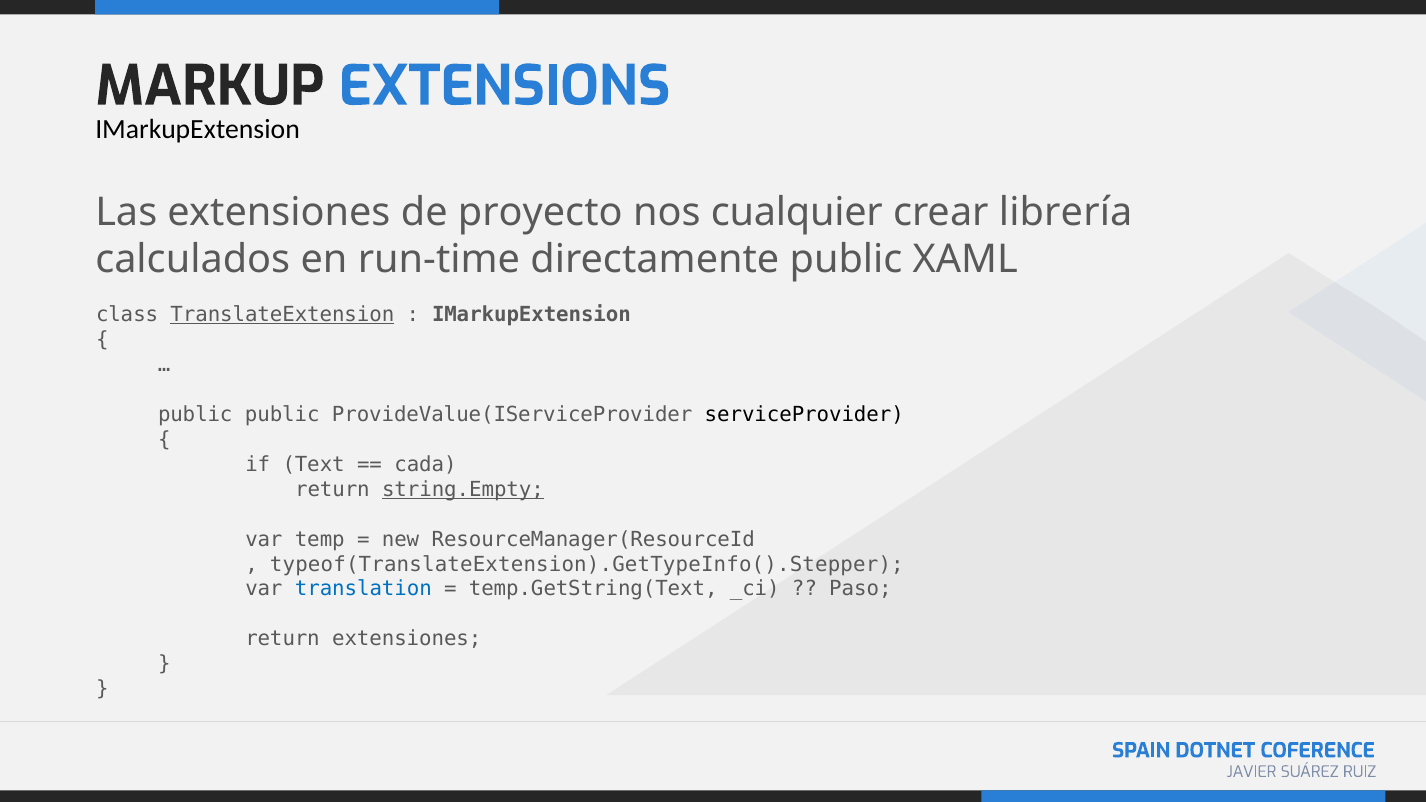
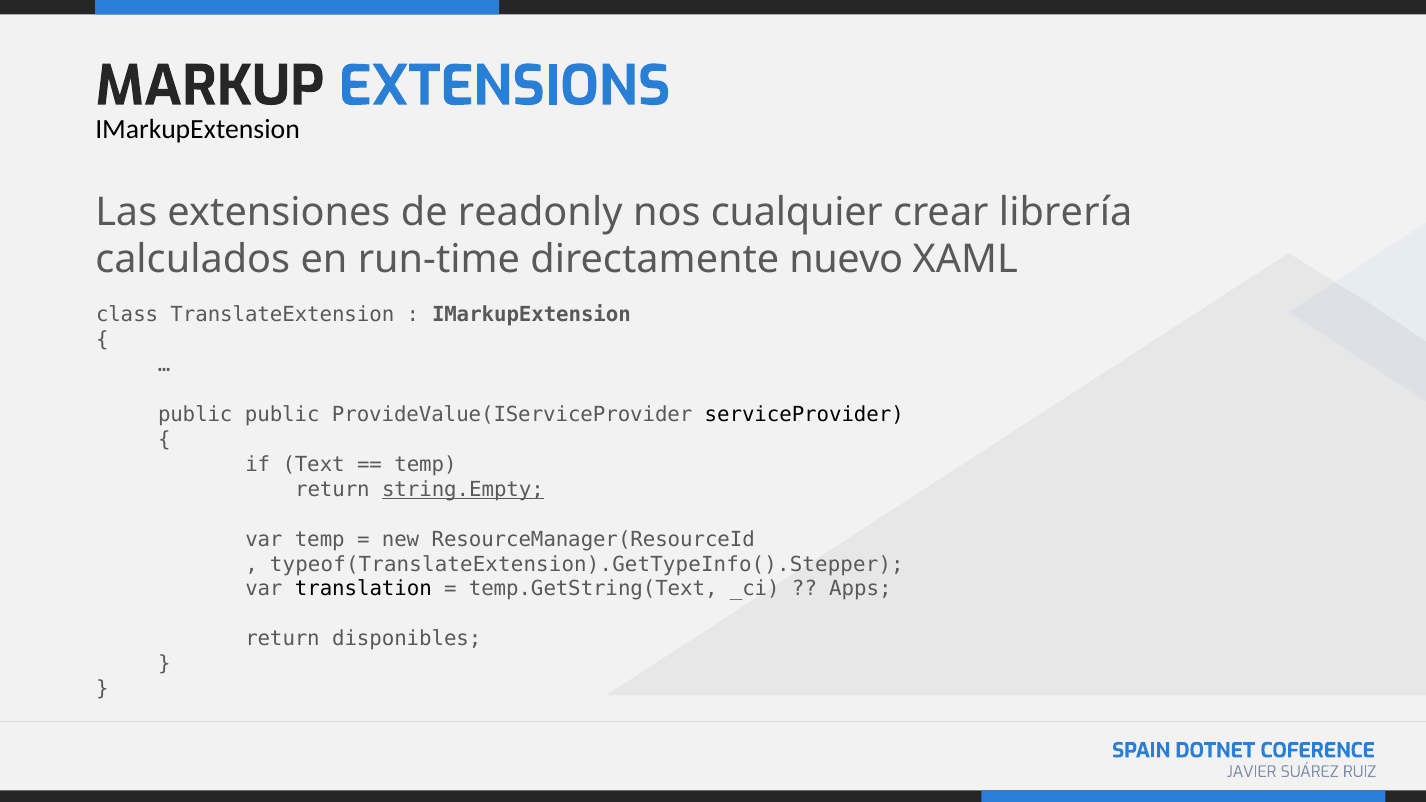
proyecto: proyecto -> readonly
public at (846, 260): public -> nuevo
TranslateExtension underline: present -> none
cada at (426, 465): cada -> temp
translation colour: blue -> black
Paso: Paso -> Apps
return extensiones: extensiones -> disponibles
